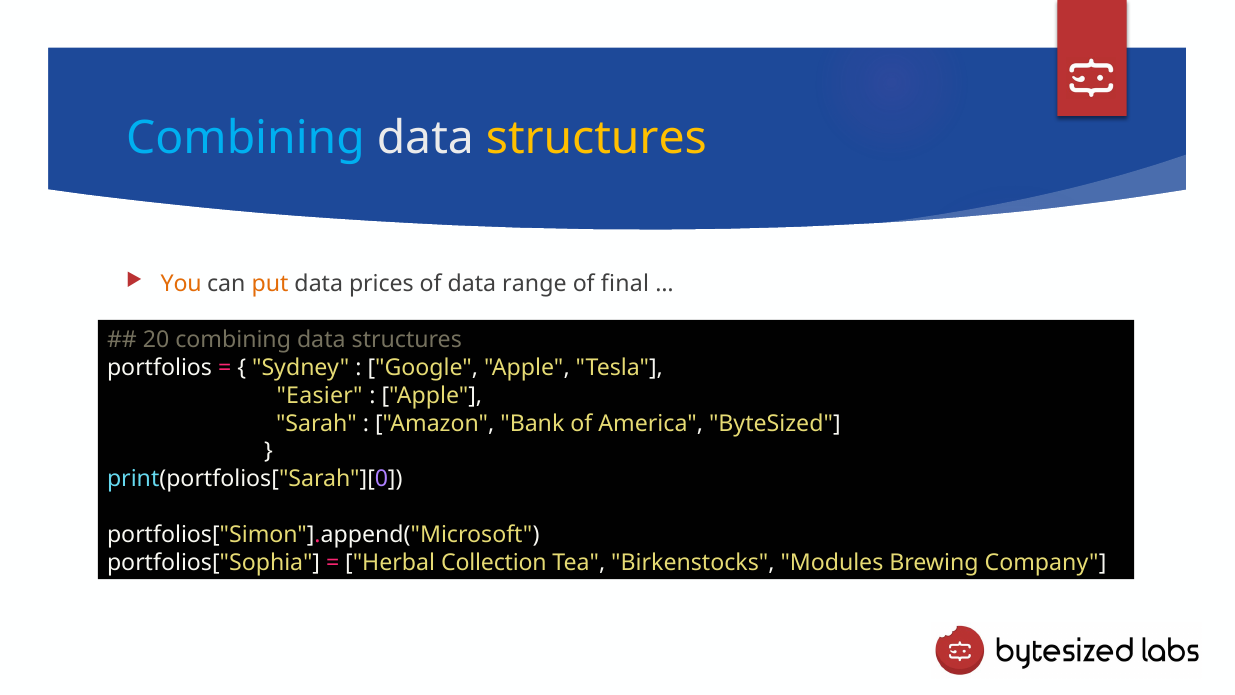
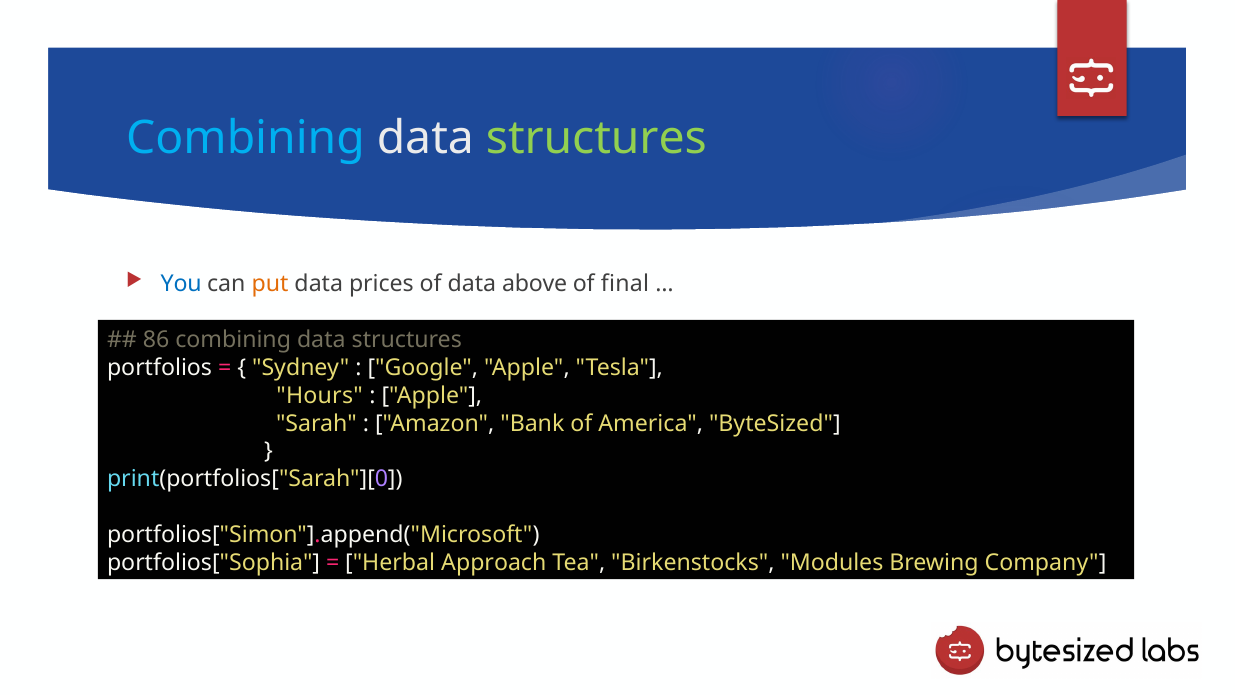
structures at (596, 138) colour: yellow -> light green
You colour: orange -> blue
range: range -> above
20: 20 -> 86
Easier: Easier -> Hours
Collection: Collection -> Approach
